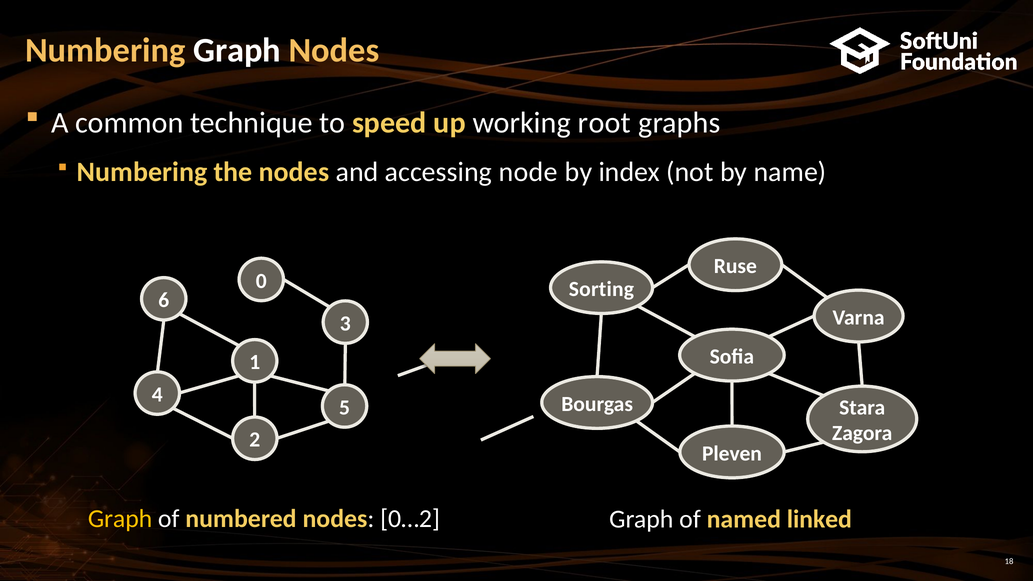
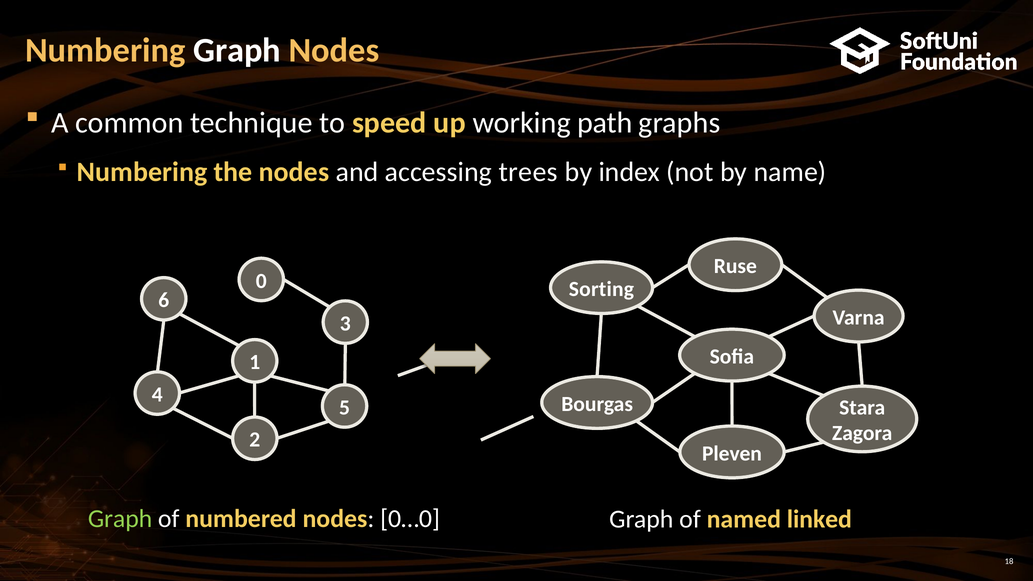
root: root -> path
node: node -> trees
Graph at (120, 519) colour: yellow -> light green
0…2: 0…2 -> 0…0
